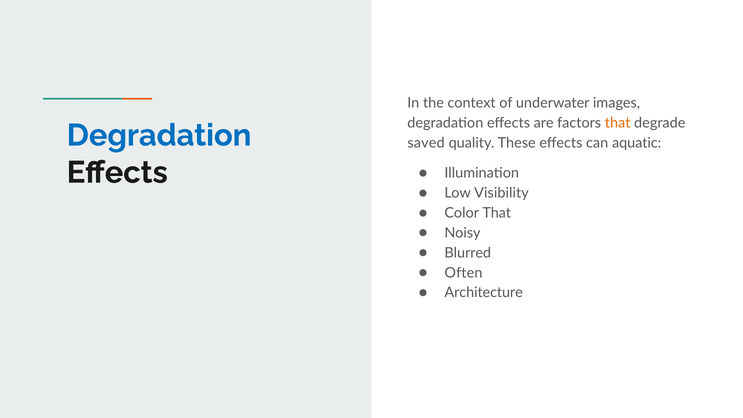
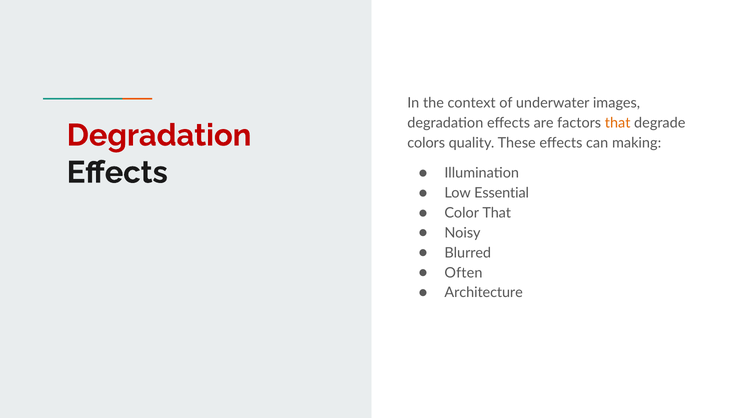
Degradation at (159, 135) colour: blue -> red
saved: saved -> colors
aquatic: aquatic -> making
Visibility: Visibility -> Essential
